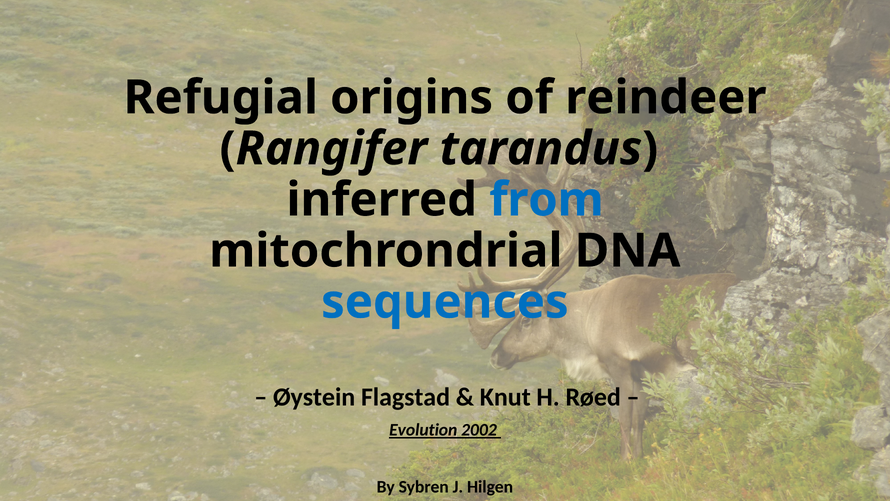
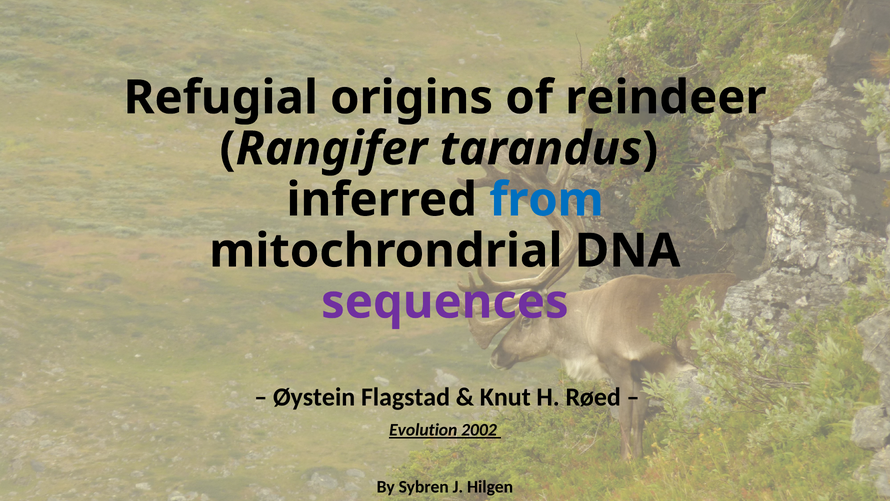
sequences colour: blue -> purple
